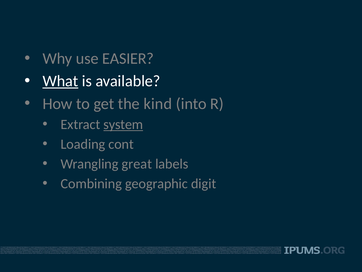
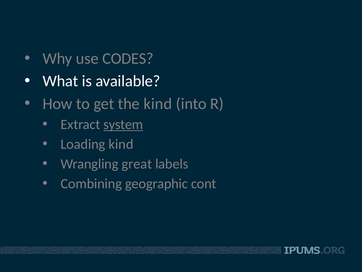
EASIER: EASIER -> CODES
What underline: present -> none
Loading cont: cont -> kind
digit: digit -> cont
